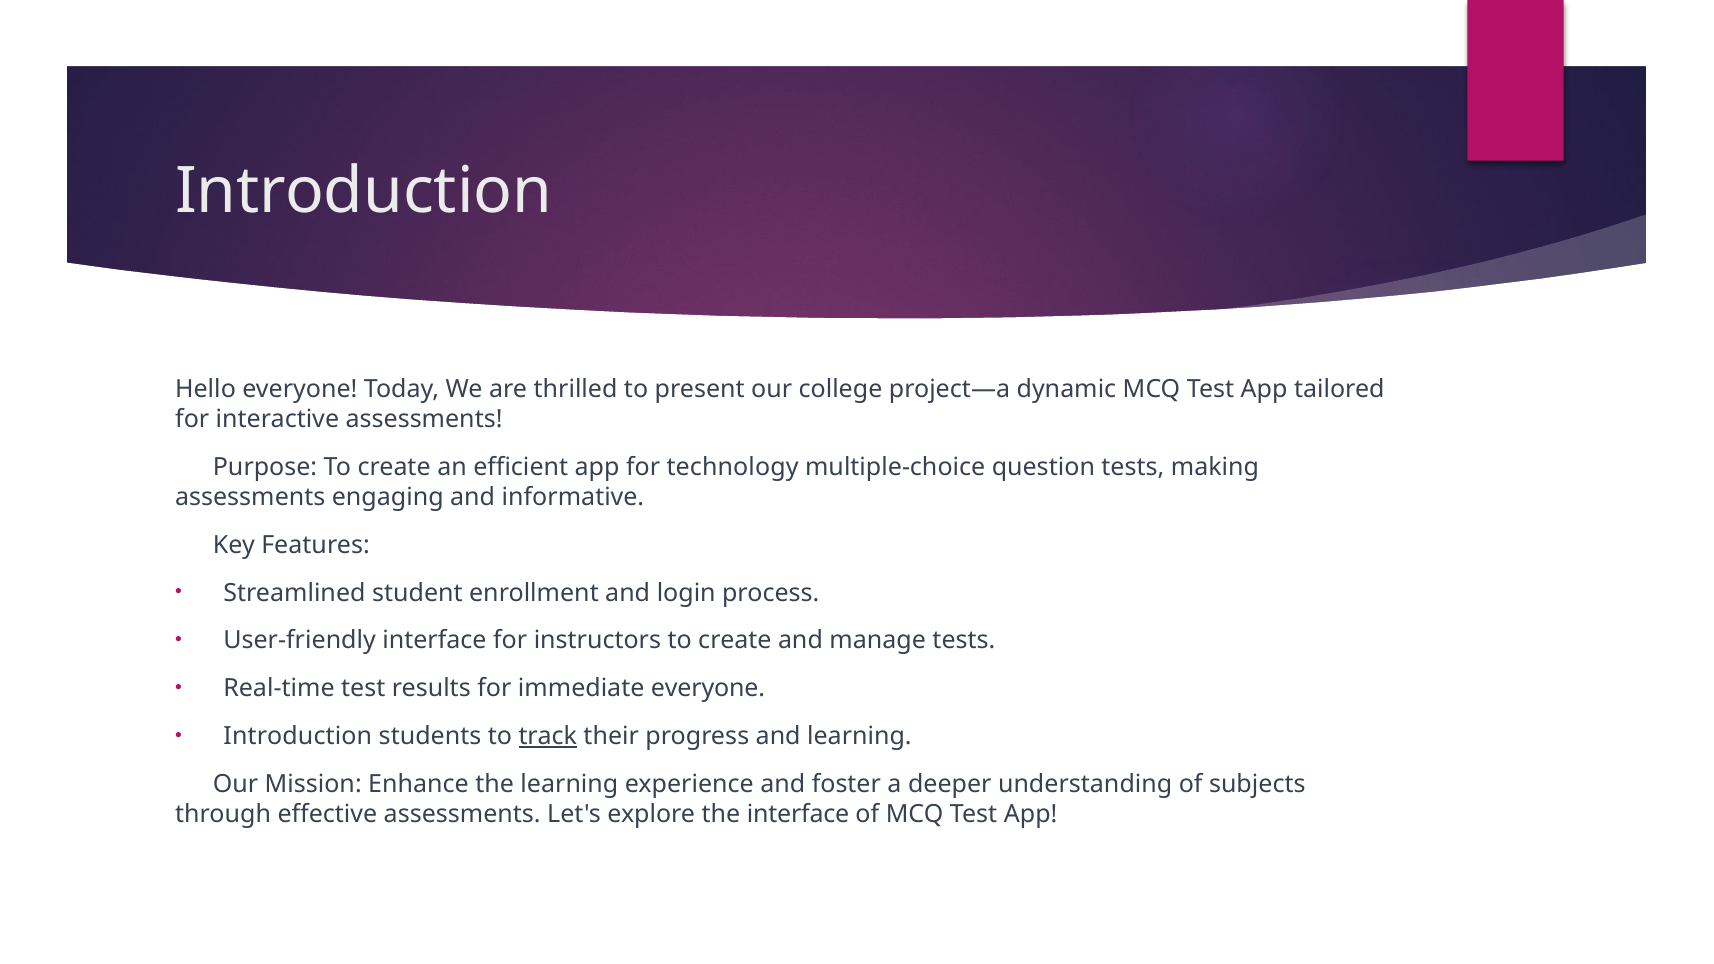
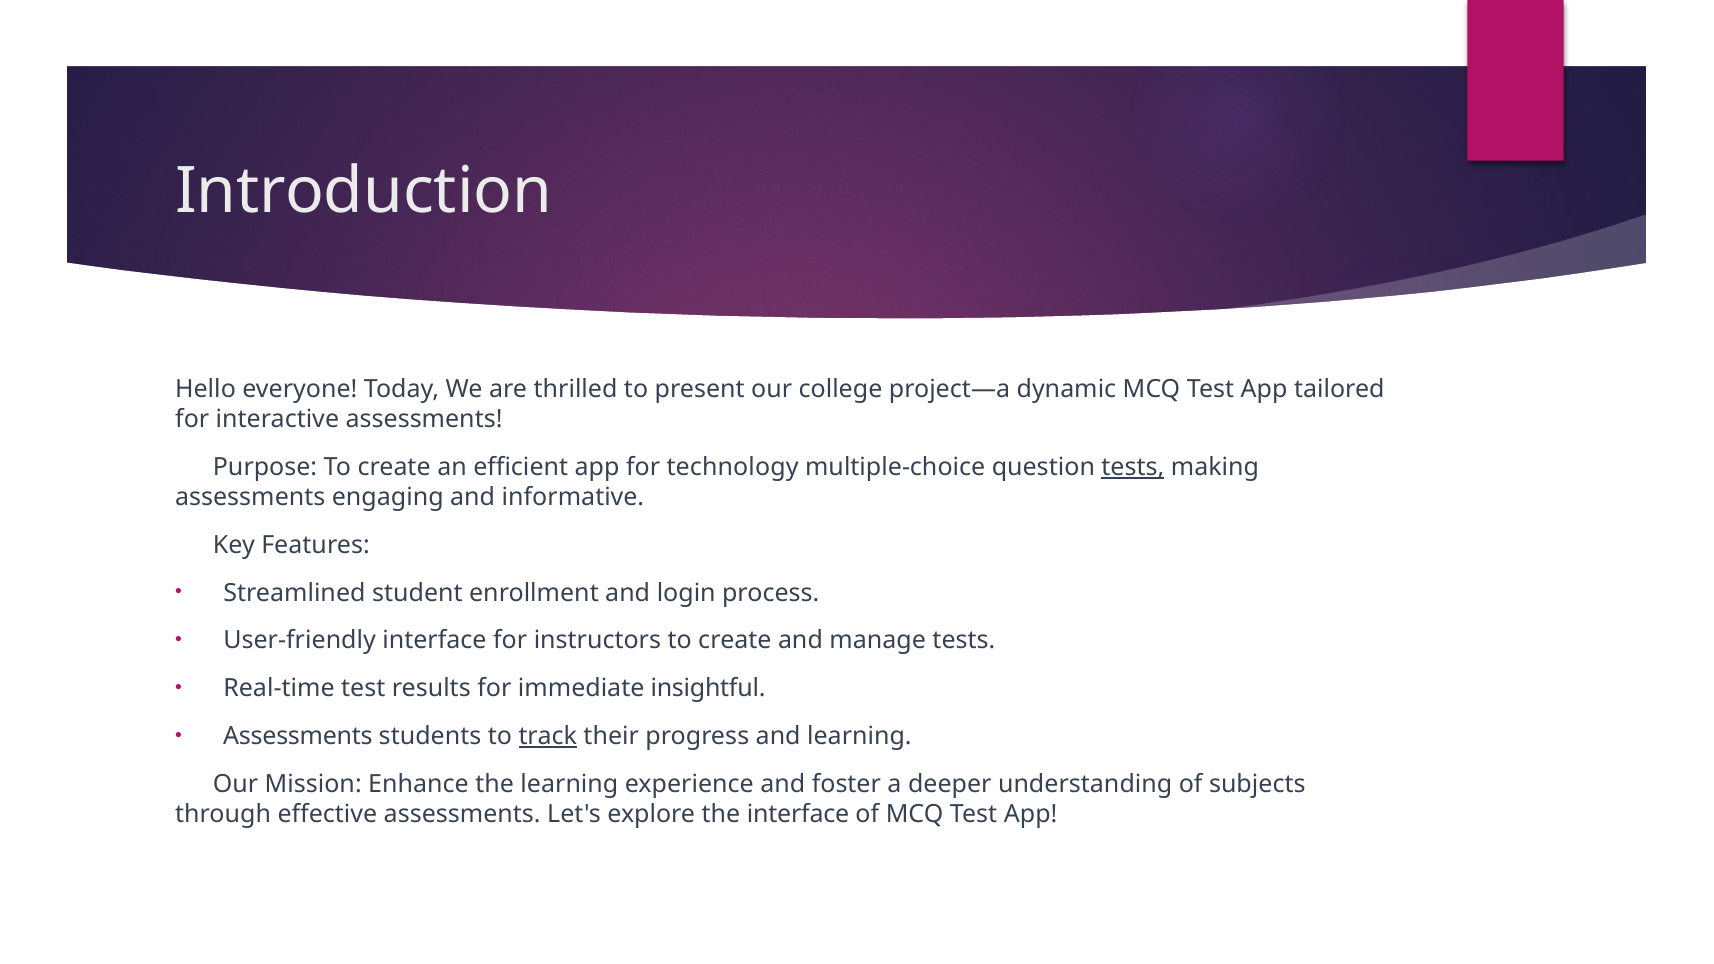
tests at (1133, 467) underline: none -> present
immediate everyone: everyone -> insightful
Introduction at (298, 736): Introduction -> Assessments
